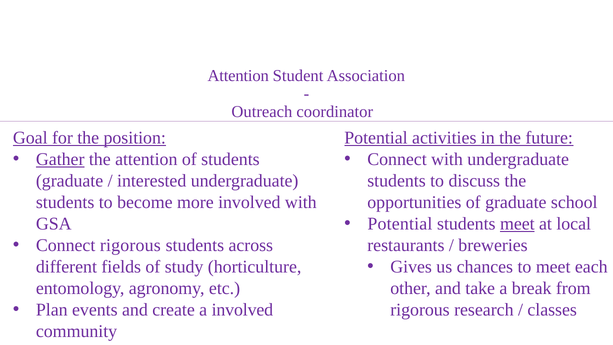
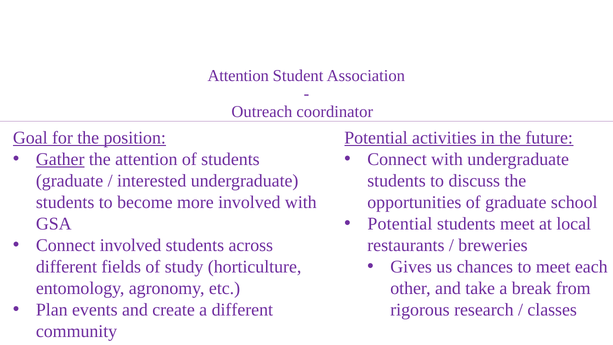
meet at (517, 224) underline: present -> none
Connect rigorous: rigorous -> involved
a involved: involved -> different
